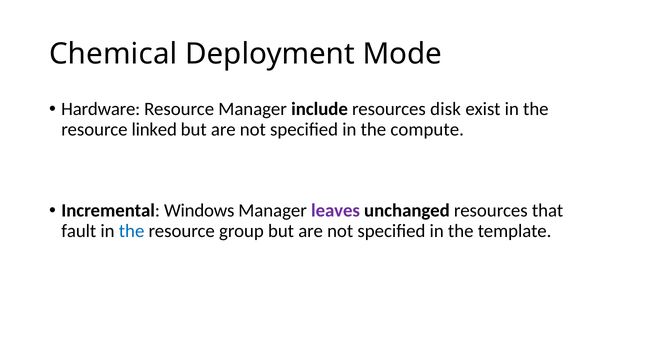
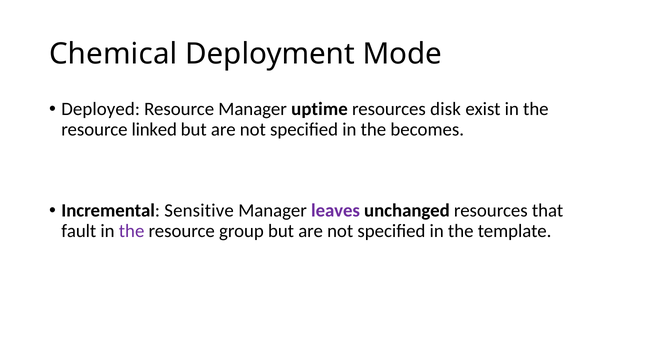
Hardware: Hardware -> Deployed
include: include -> uptime
compute: compute -> becomes
Windows: Windows -> Sensitive
the at (132, 231) colour: blue -> purple
